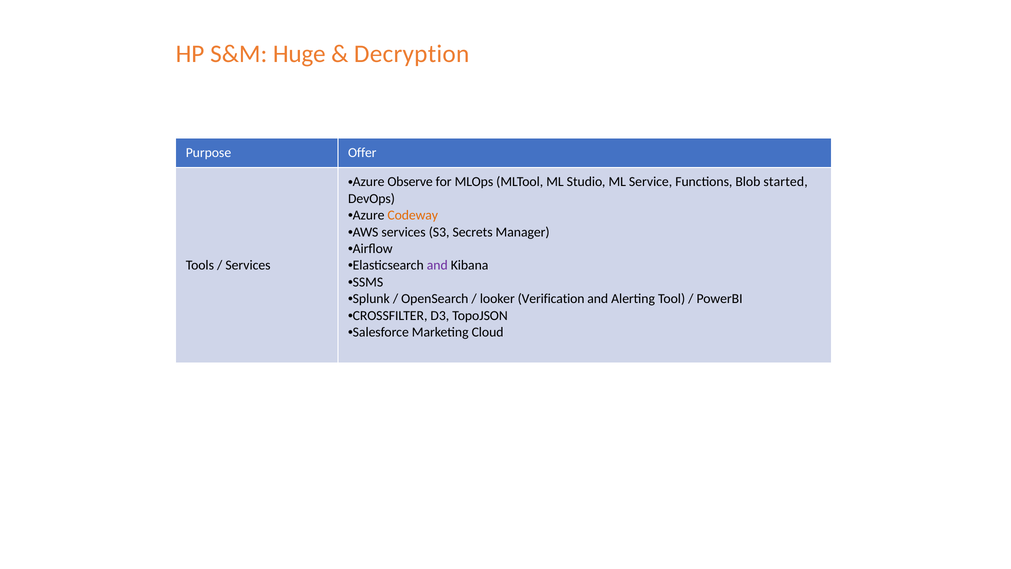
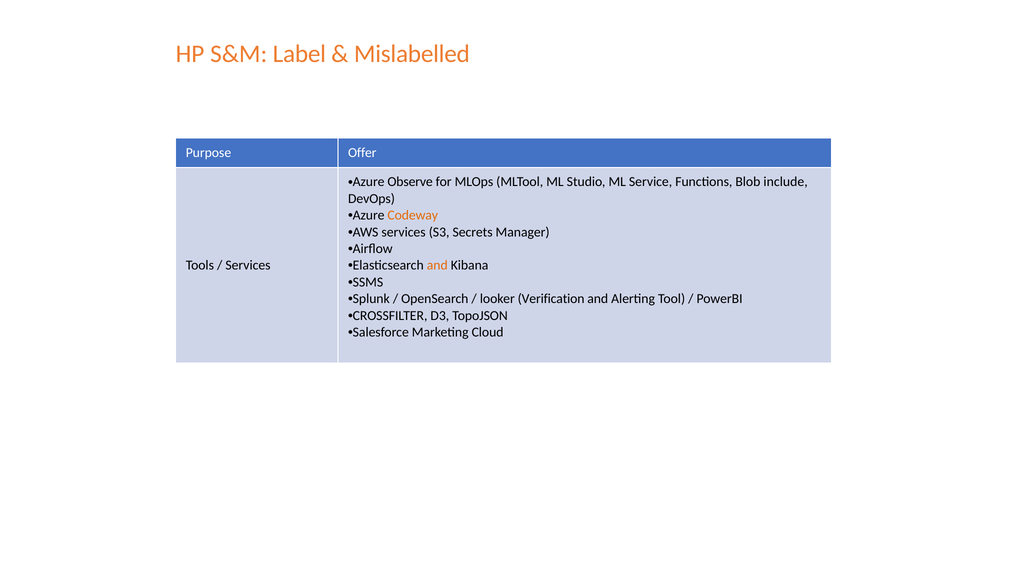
Huge: Huge -> Label
Decryption: Decryption -> Mislabelled
started: started -> include
and at (437, 265) colour: purple -> orange
